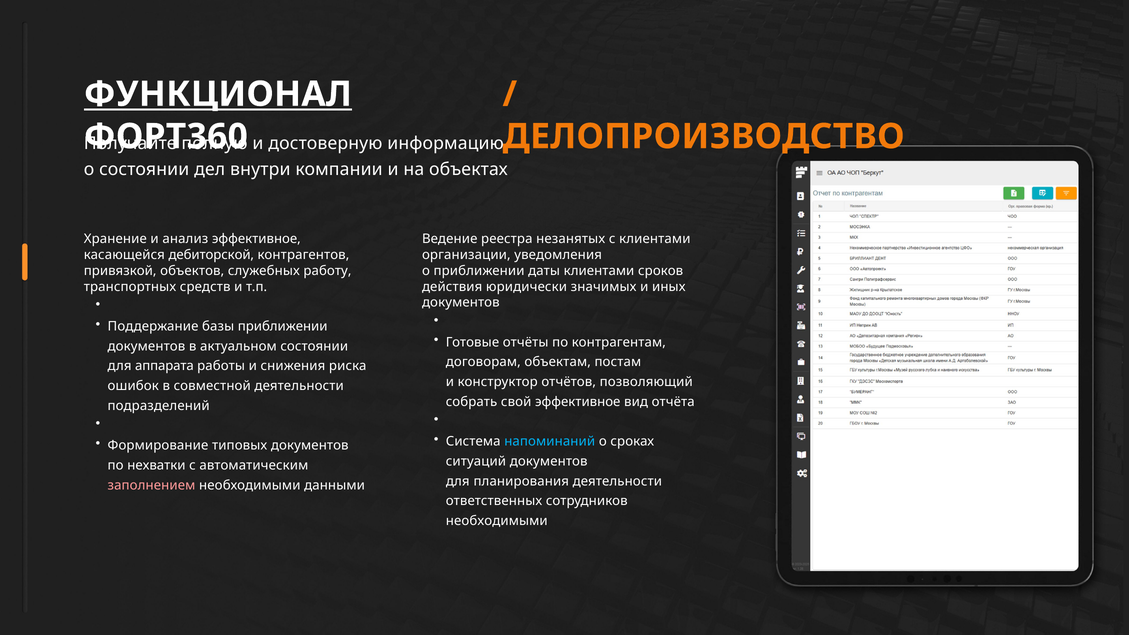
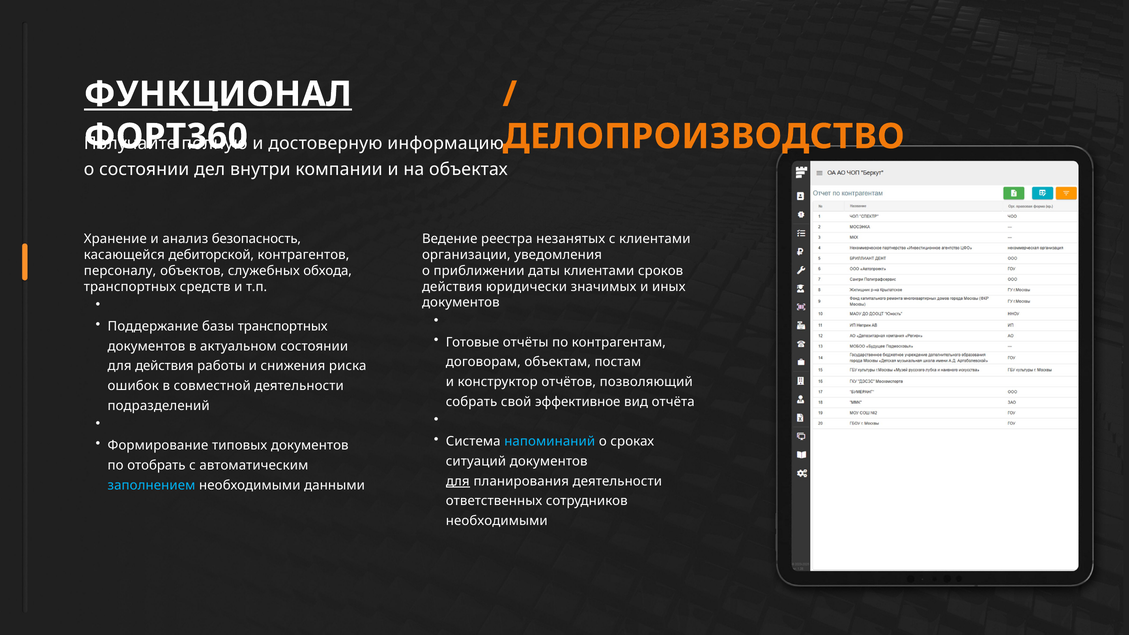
анализ эффективное: эффективное -> безопасность
привязкой: привязкой -> персоналу
работу: работу -> обхода
базы приближении: приближении -> транспортных
для аппарата: аппарата -> действия
нехватки: нехватки -> отобрать
для at (458, 481) underline: none -> present
заполнением colour: pink -> light blue
